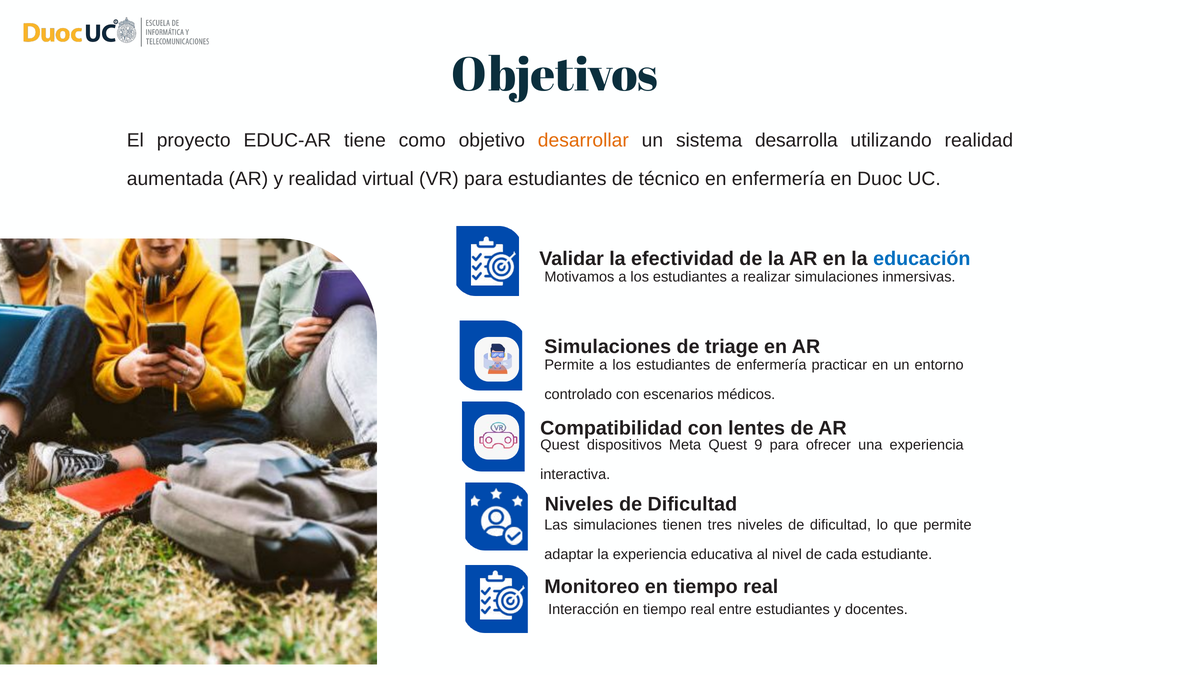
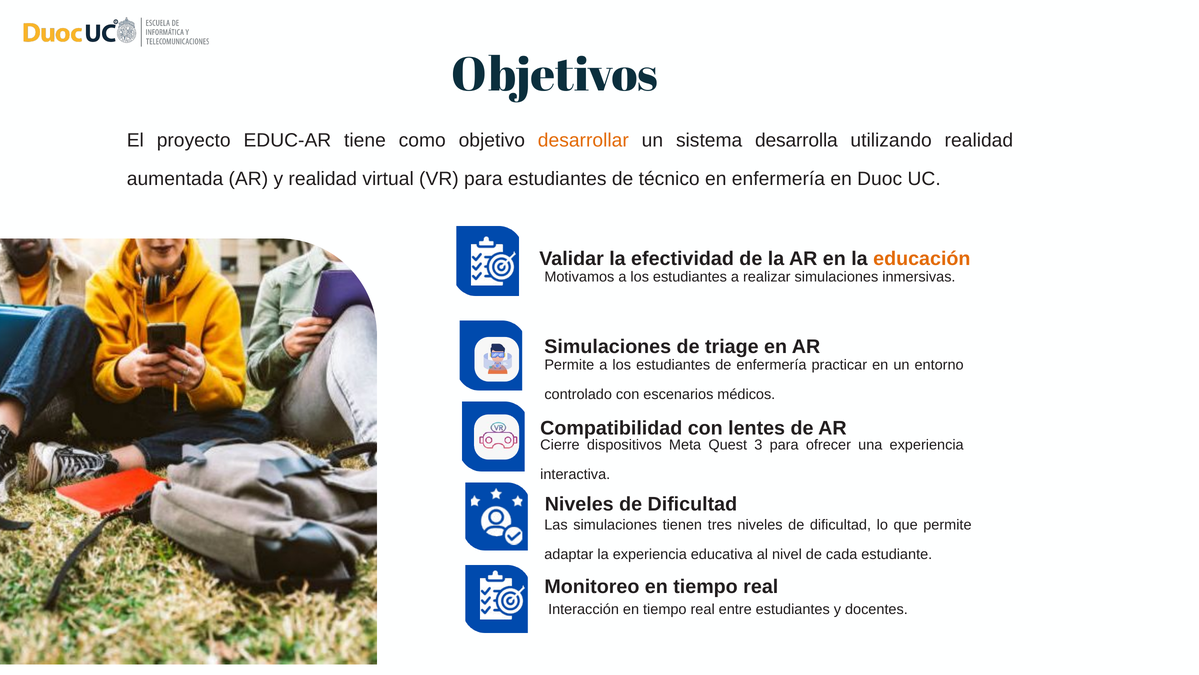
educación colour: blue -> orange
Quest at (560, 445): Quest -> Cierre
9: 9 -> 3
